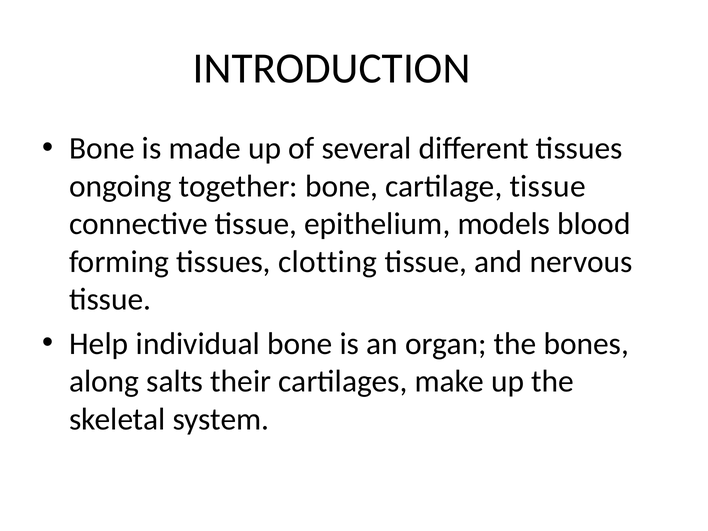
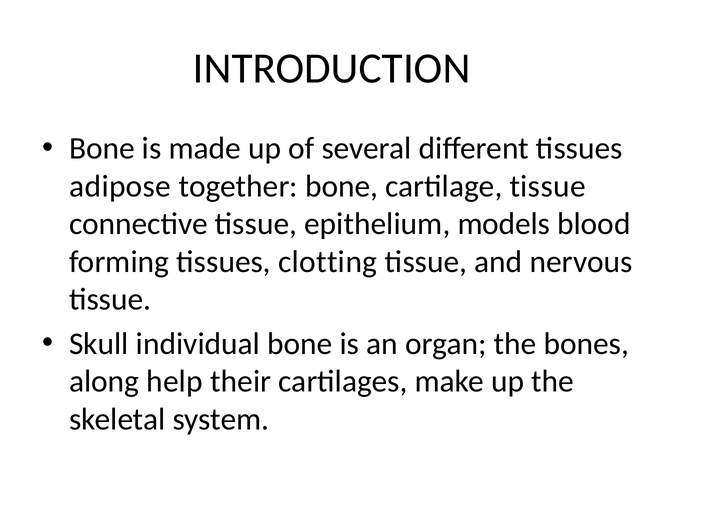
ongoing: ongoing -> adipose
Help: Help -> Skull
salts: salts -> help
